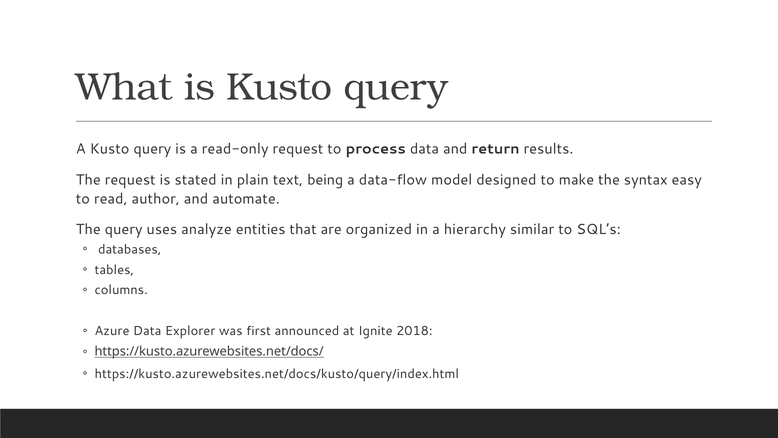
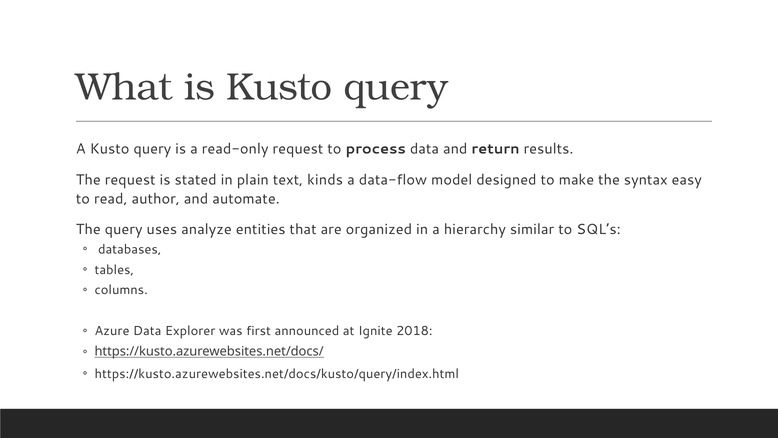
being: being -> kinds
